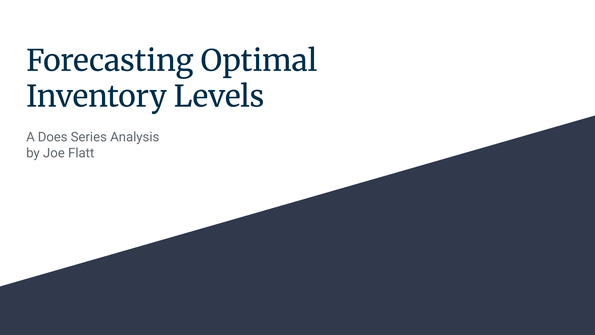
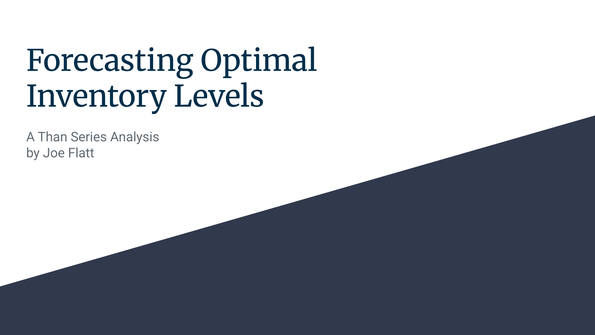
Does: Does -> Than
